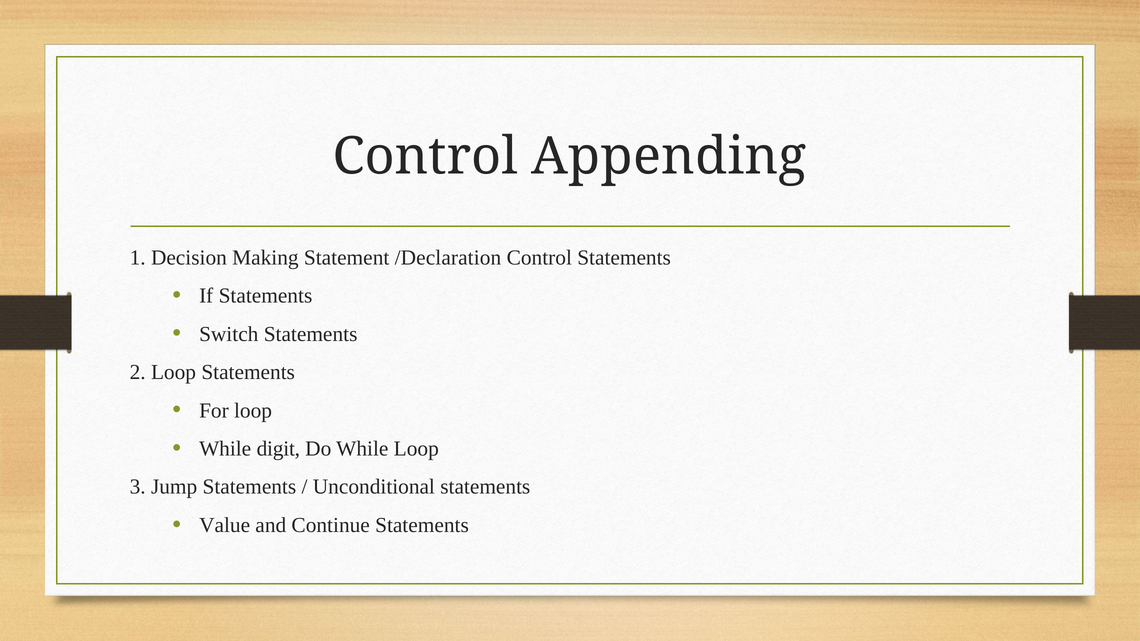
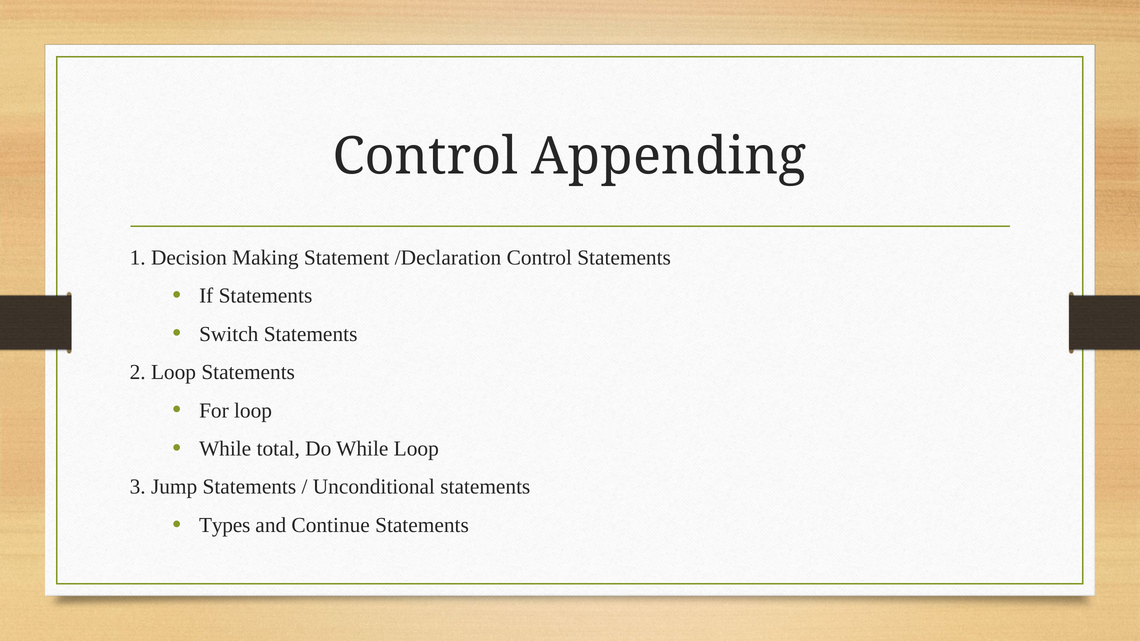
digit: digit -> total
Value: Value -> Types
